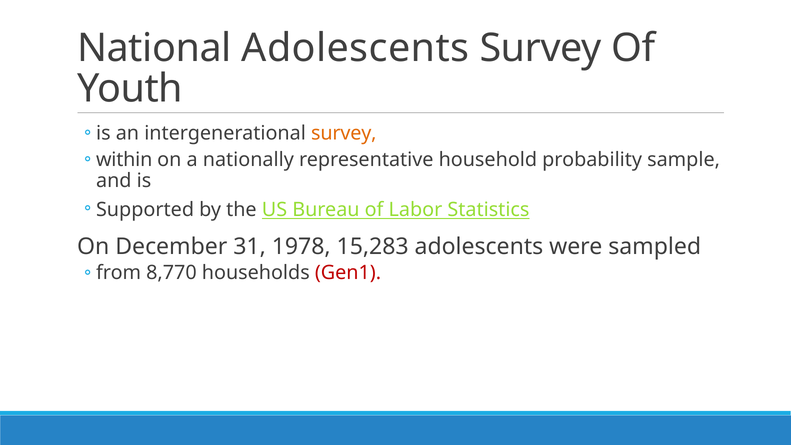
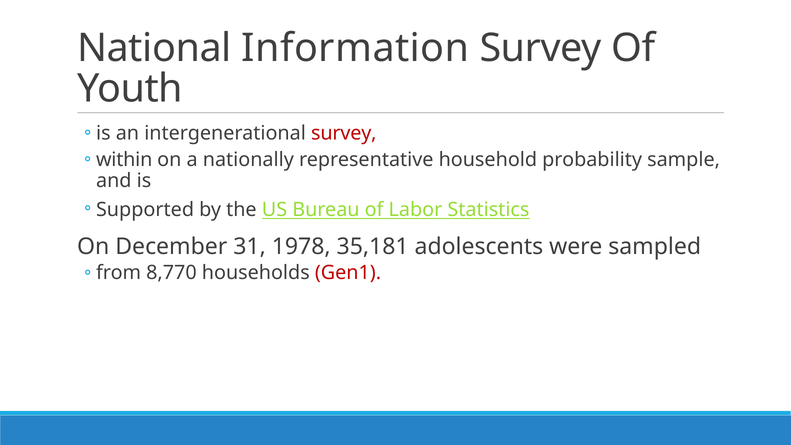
National Adolescents: Adolescents -> Information
survey at (344, 133) colour: orange -> red
15,283: 15,283 -> 35,181
